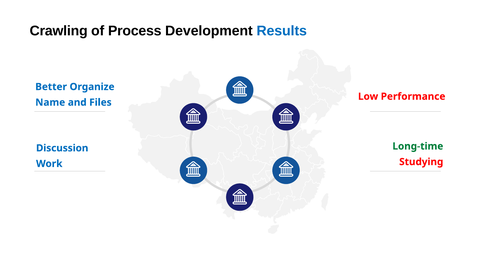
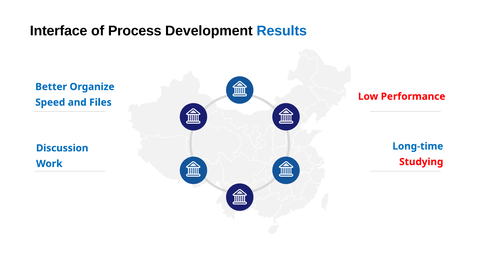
Crawling: Crawling -> Interface
Name: Name -> Speed
Long-time colour: green -> blue
